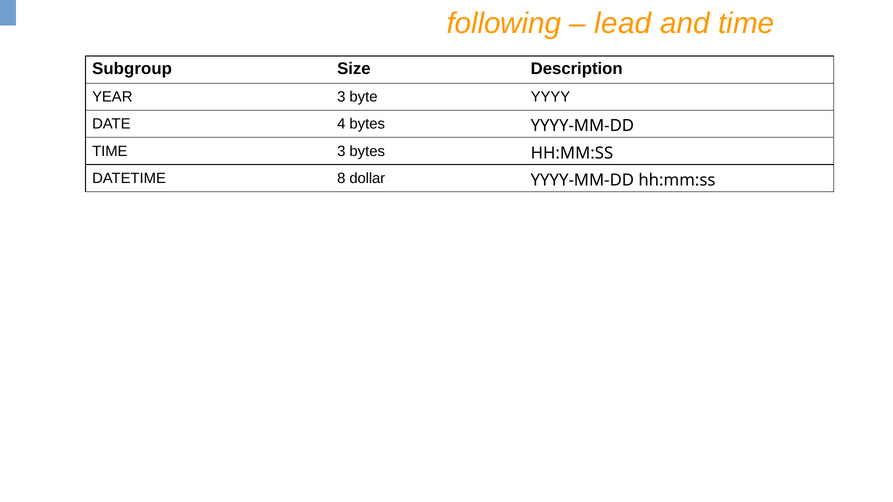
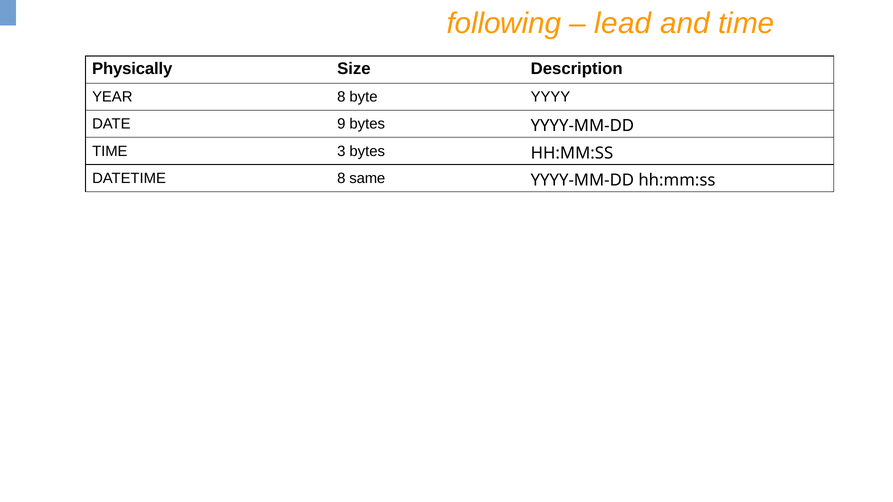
Subgroup: Subgroup -> Physically
YEAR 3: 3 -> 8
4: 4 -> 9
dollar: dollar -> same
